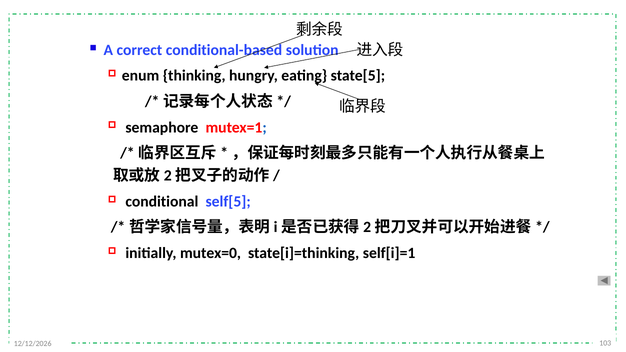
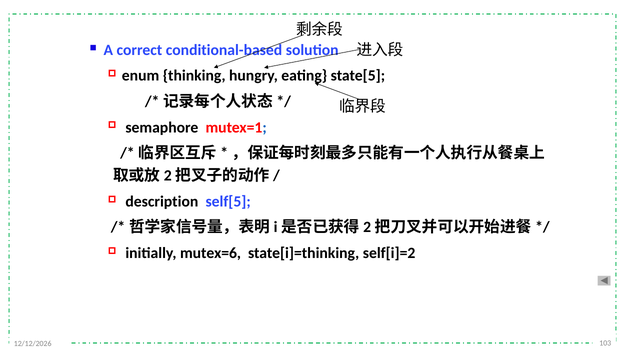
conditional: conditional -> description
mutex=0: mutex=0 -> mutex=6
self[i]=1: self[i]=1 -> self[i]=2
